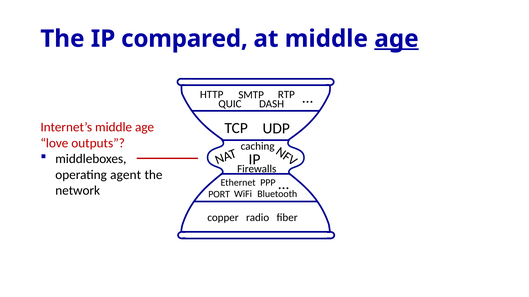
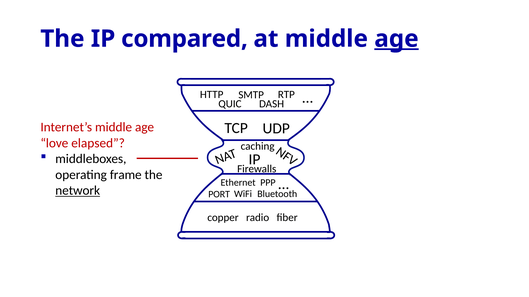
outputs: outputs -> elapsed
agent: agent -> frame
network underline: none -> present
